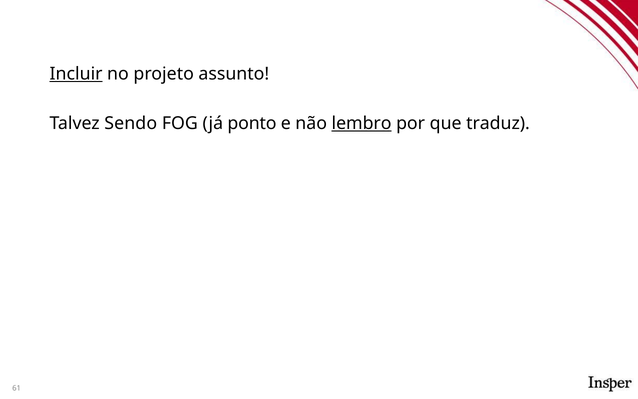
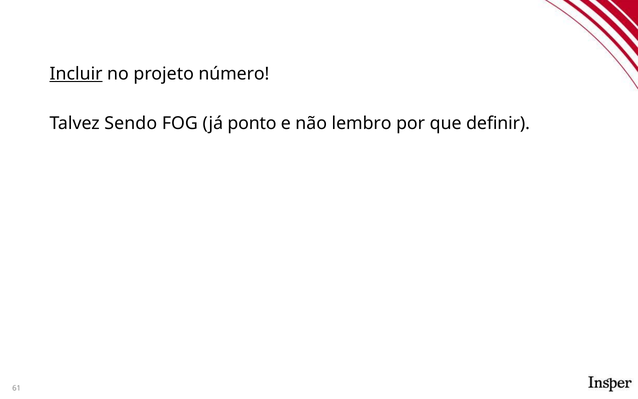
assunto: assunto -> número
lembro underline: present -> none
traduz: traduz -> definir
